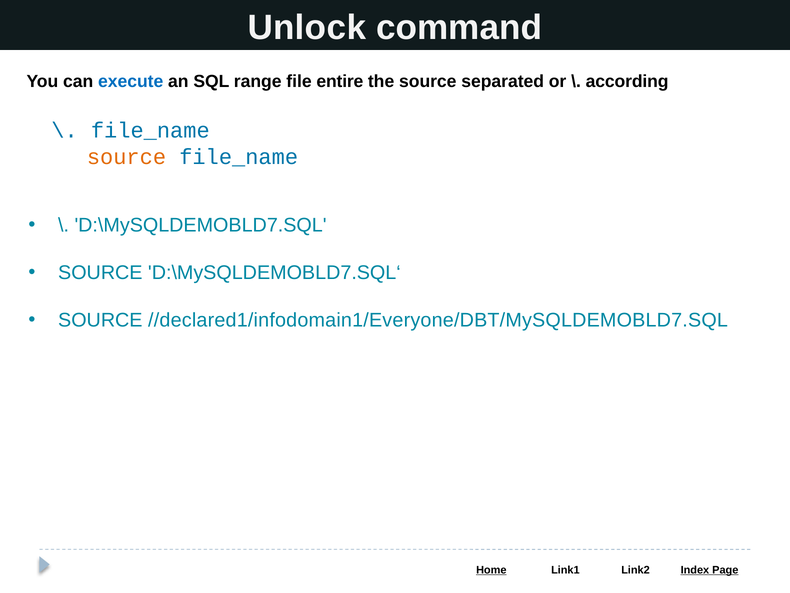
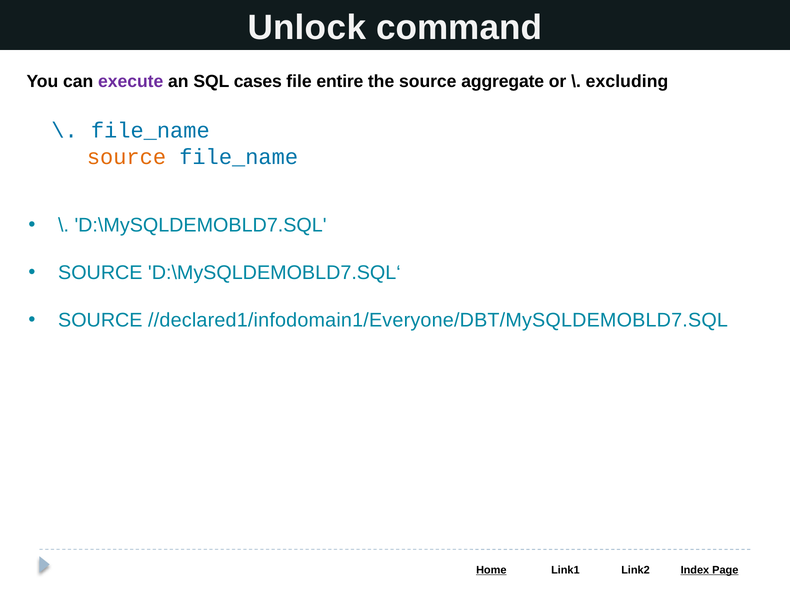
execute colour: blue -> purple
range: range -> cases
separated: separated -> aggregate
according: according -> excluding
